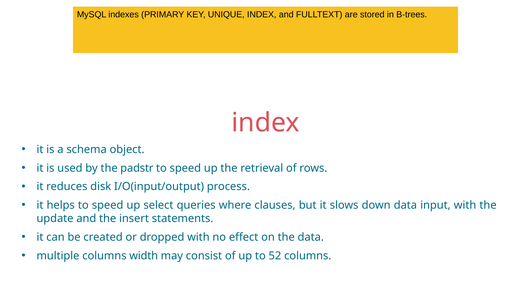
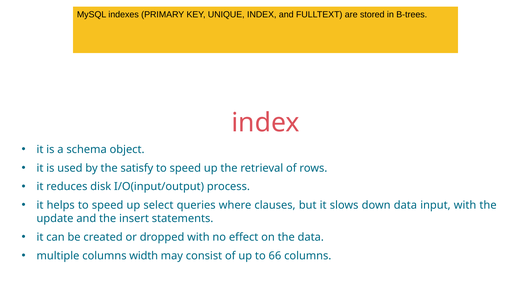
padstr: padstr -> satisfy
52: 52 -> 66
